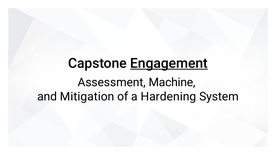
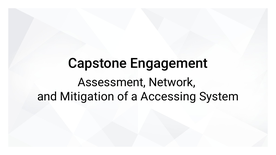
Engagement underline: present -> none
Machine: Machine -> Network
Hardening: Hardening -> Accessing
